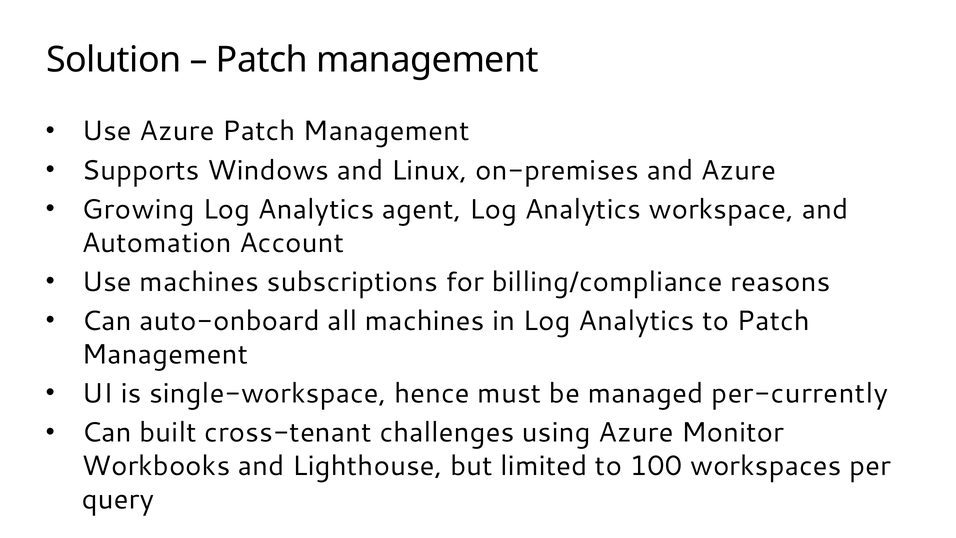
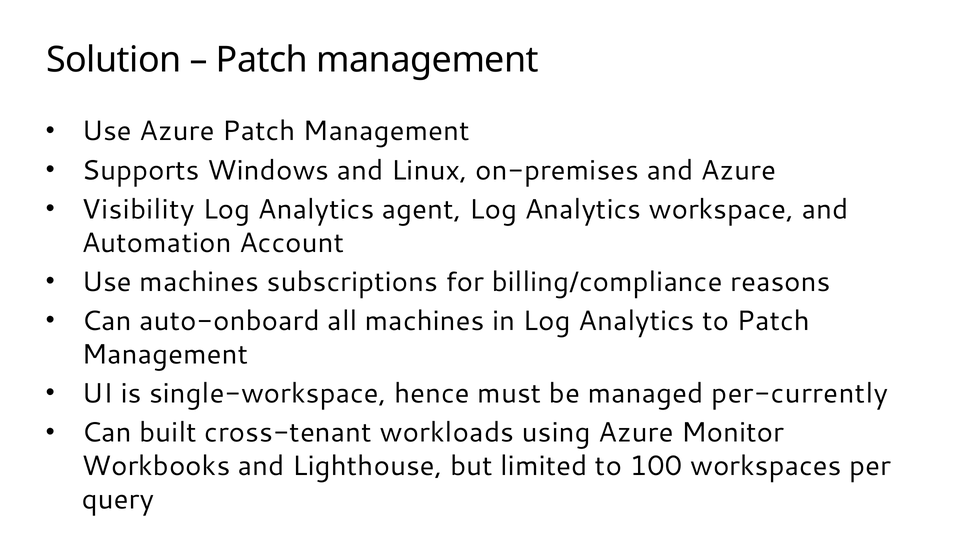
Growing: Growing -> Visibility
challenges: challenges -> workloads
